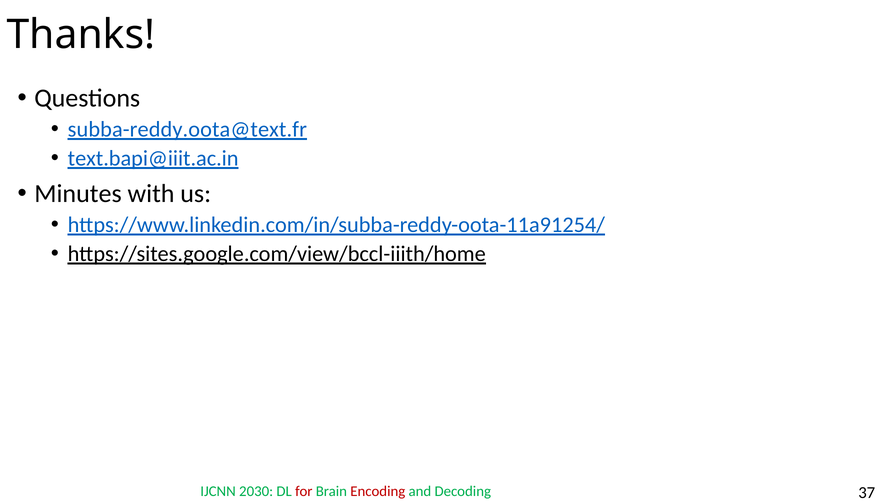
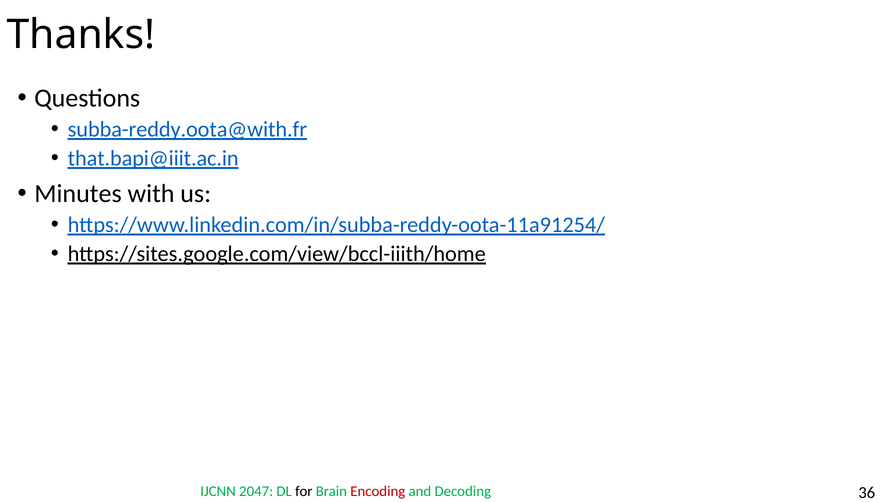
subba-reddy.oota@text.fr: subba-reddy.oota@text.fr -> subba-reddy.oota@with.fr
text.bapi@iiit.ac.in: text.bapi@iiit.ac.in -> that.bapi@iiit.ac.in
2030: 2030 -> 2047
for colour: red -> black
37: 37 -> 36
